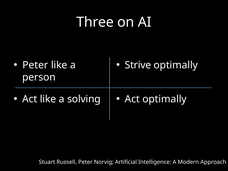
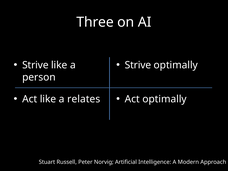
Peter at (35, 65): Peter -> Strive
solving: solving -> relates
